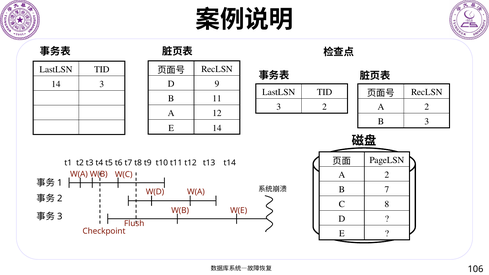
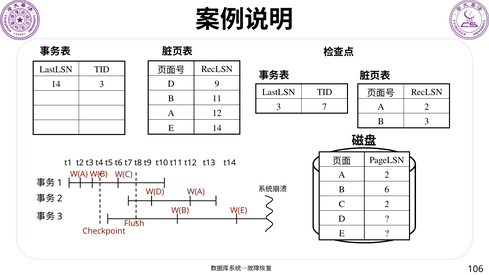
3 2: 2 -> 7
B 7: 7 -> 6
C 8: 8 -> 2
